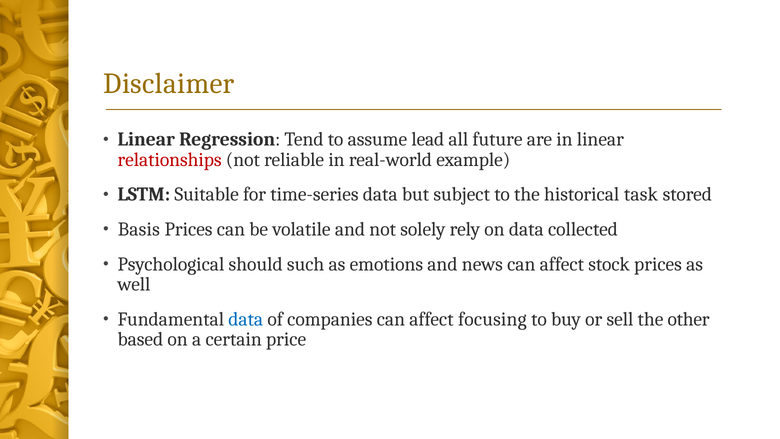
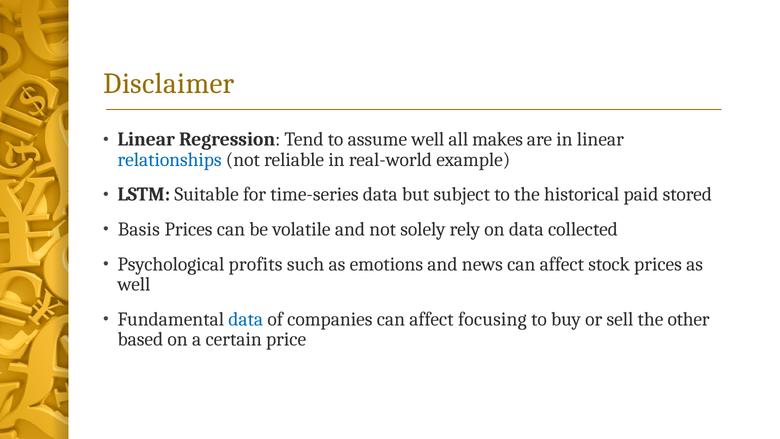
assume lead: lead -> well
future: future -> makes
relationships colour: red -> blue
task: task -> paid
should: should -> profits
